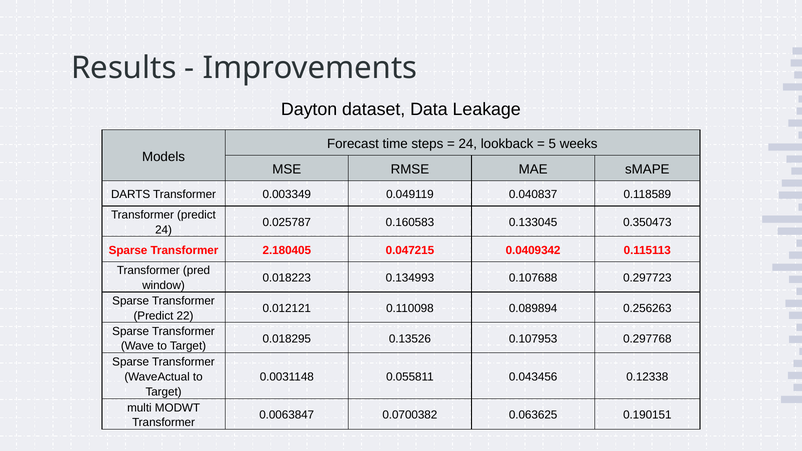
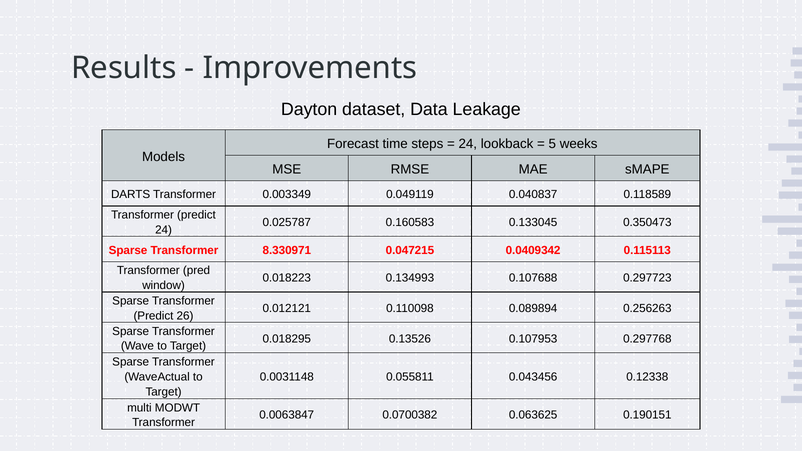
2.180405: 2.180405 -> 8.330971
22: 22 -> 26
